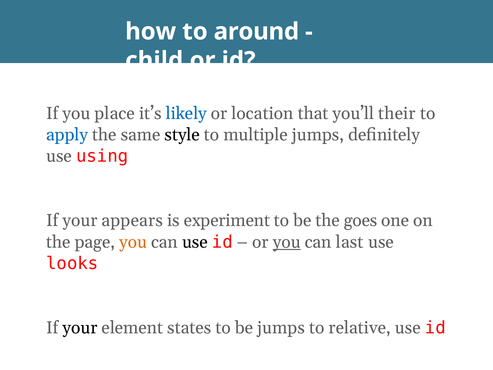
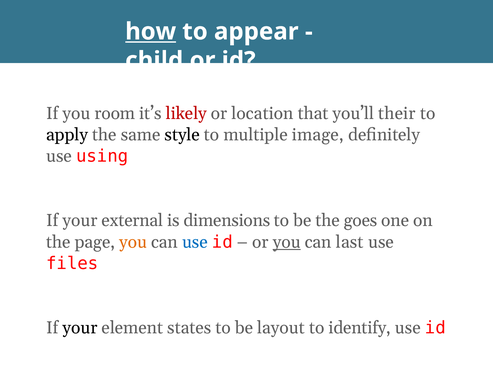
how underline: none -> present
around: around -> appear
place: place -> room
likely colour: blue -> red
apply colour: blue -> black
multiple jumps: jumps -> image
appears: appears -> external
experiment: experiment -> dimensions
use at (195, 242) colour: black -> blue
looks: looks -> files
be jumps: jumps -> layout
relative: relative -> identify
